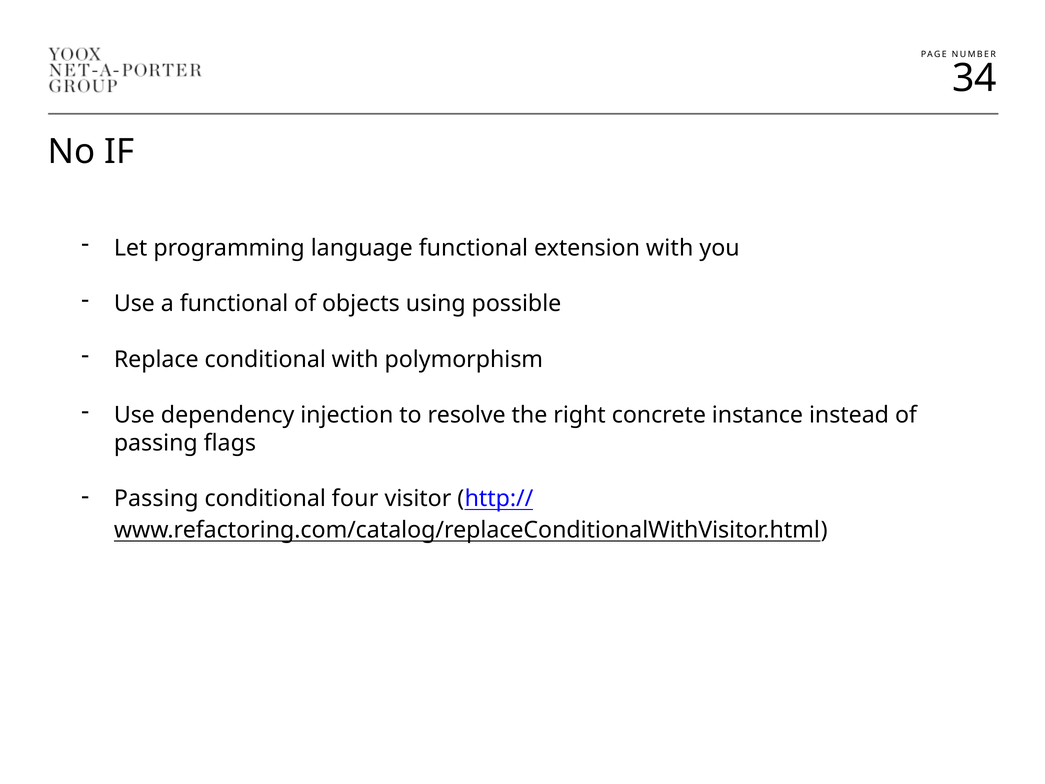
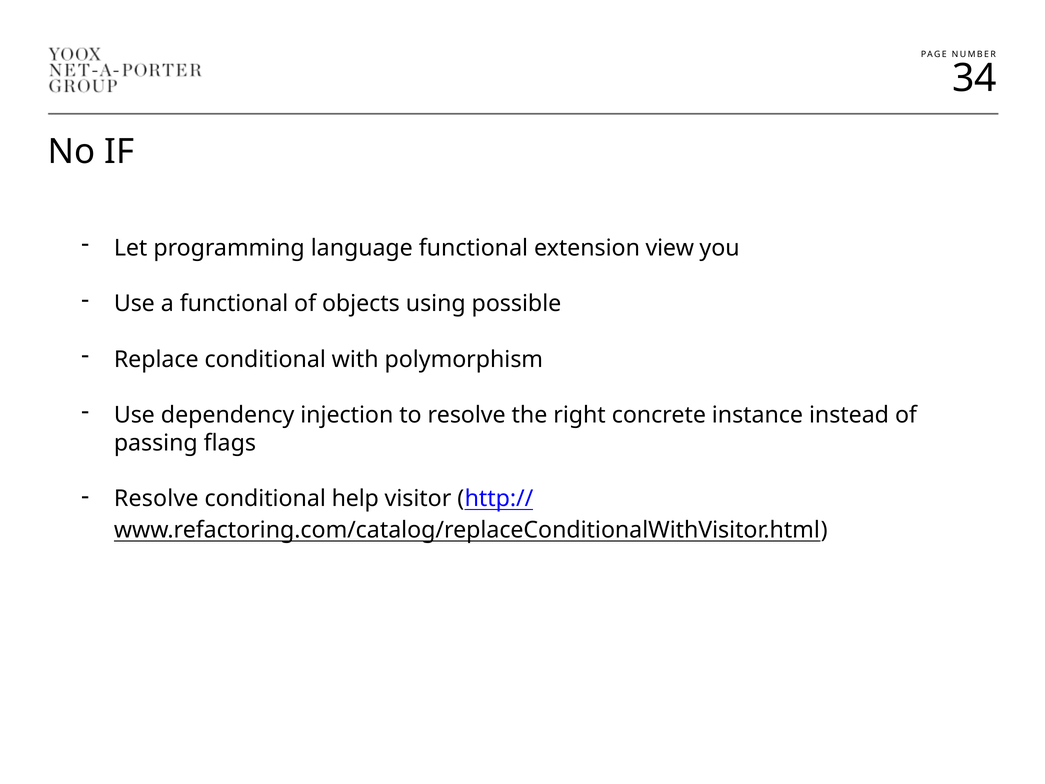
extension with: with -> view
Passing at (156, 499): Passing -> Resolve
four: four -> help
